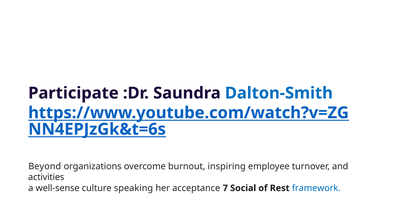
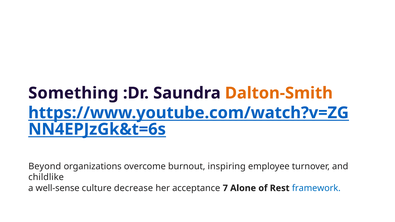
Participate: Participate -> Something
Dalton-Smith colour: blue -> orange
activities: activities -> childlike
speaking: speaking -> decrease
Social: Social -> Alone
